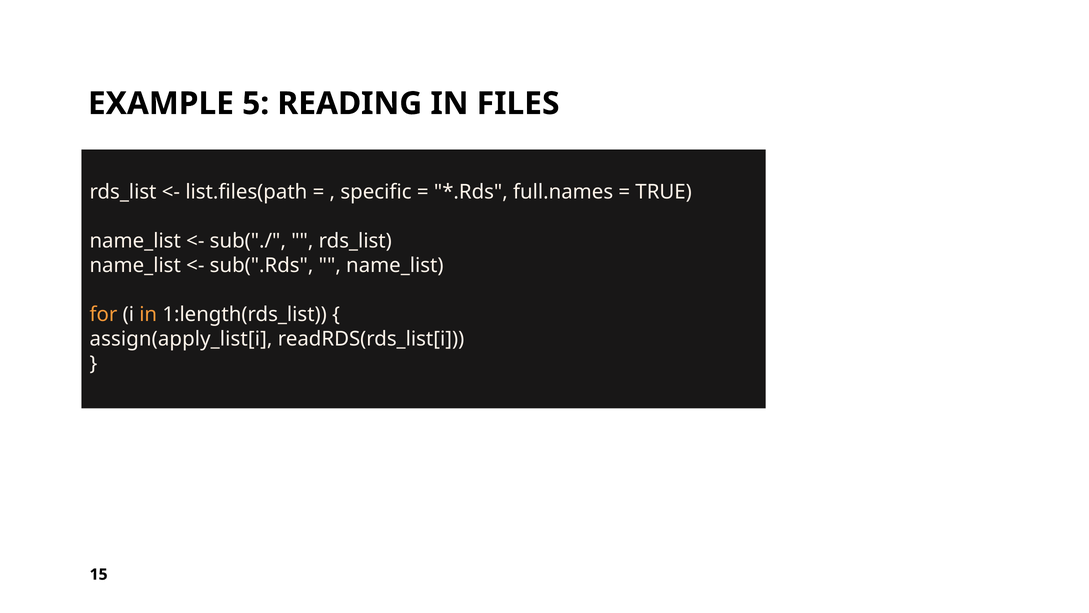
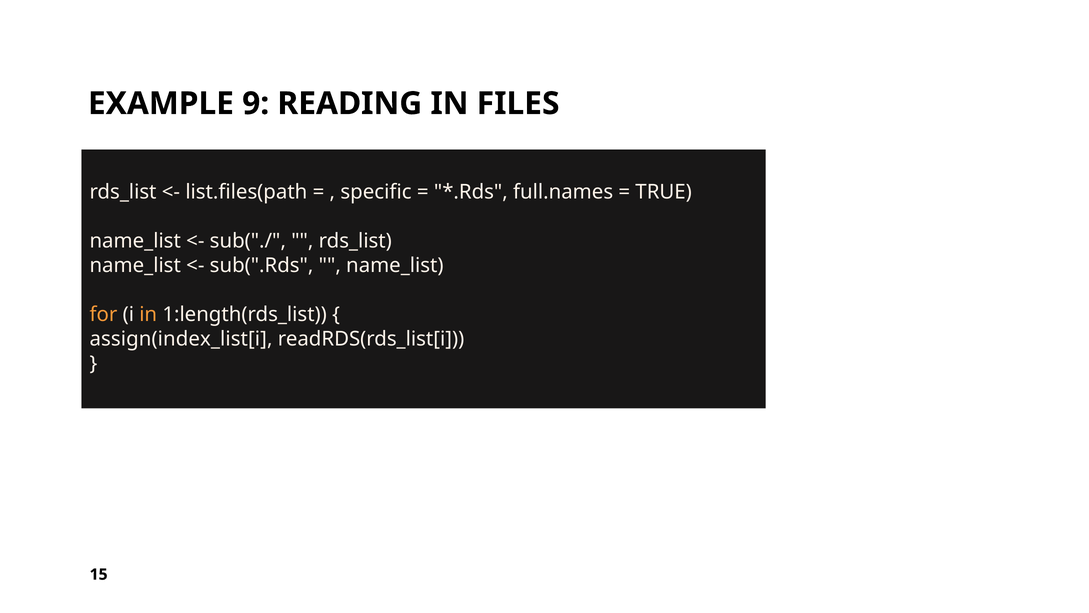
5: 5 -> 9
assign(apply_list[i: assign(apply_list[i -> assign(index_list[i
